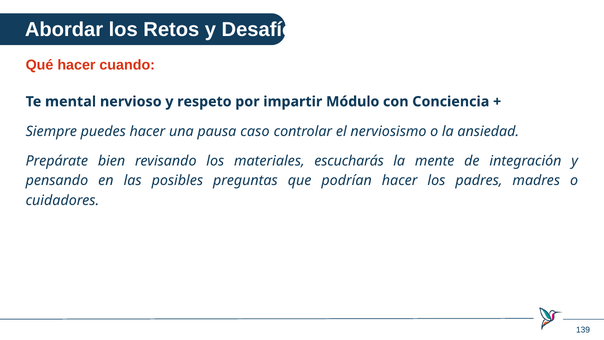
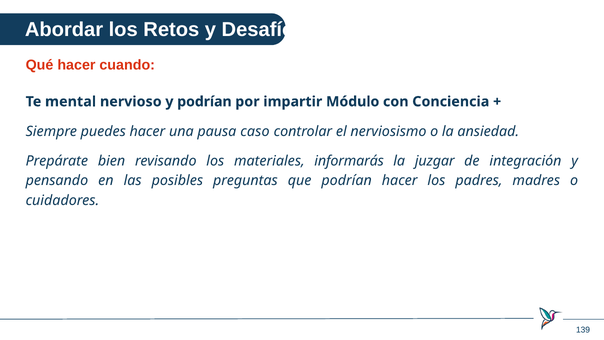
y respeto: respeto -> podrían
escucharás: escucharás -> informarás
mente: mente -> juzgar
